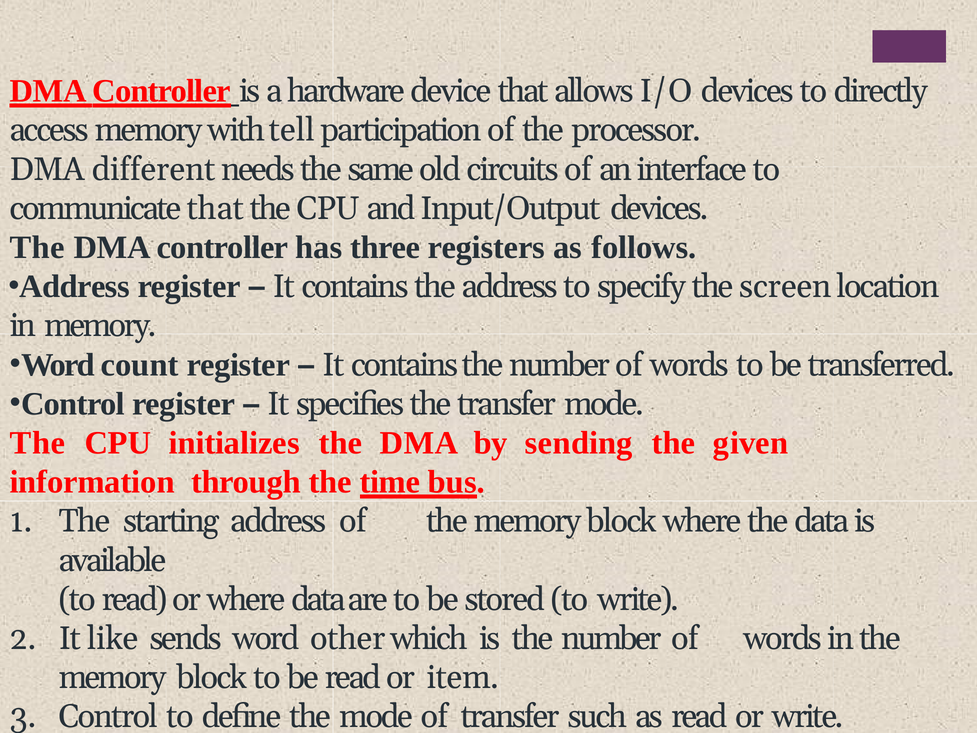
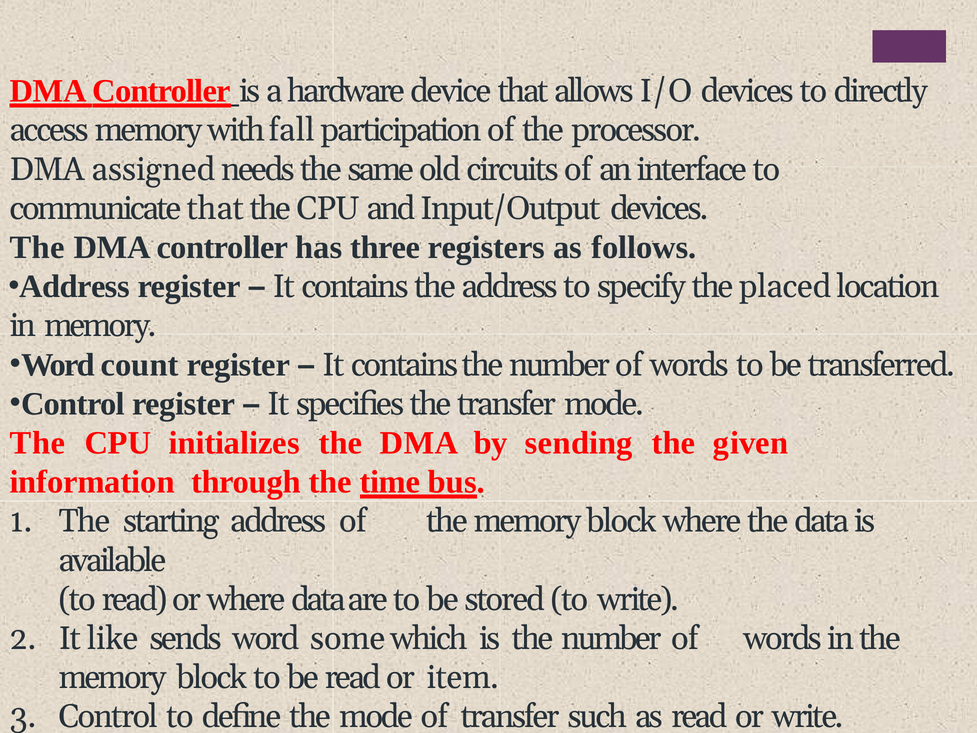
tell: tell -> fall
different: different -> assigned
screen: screen -> placed
other: other -> some
